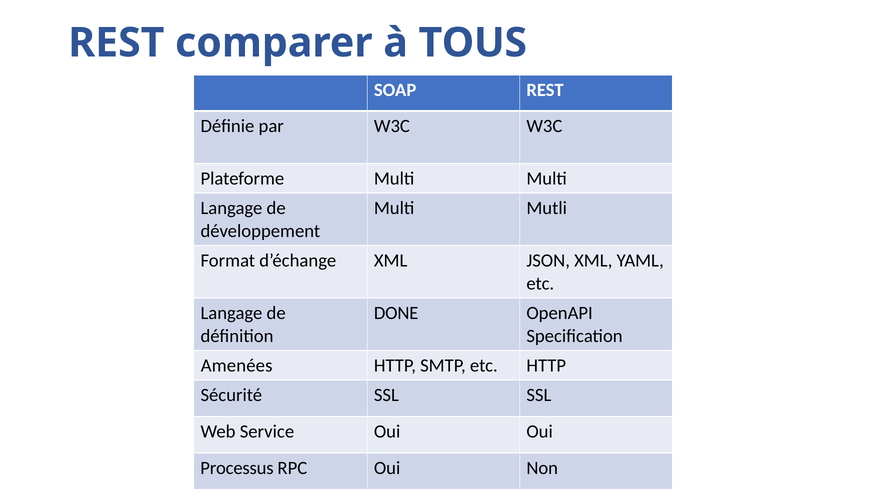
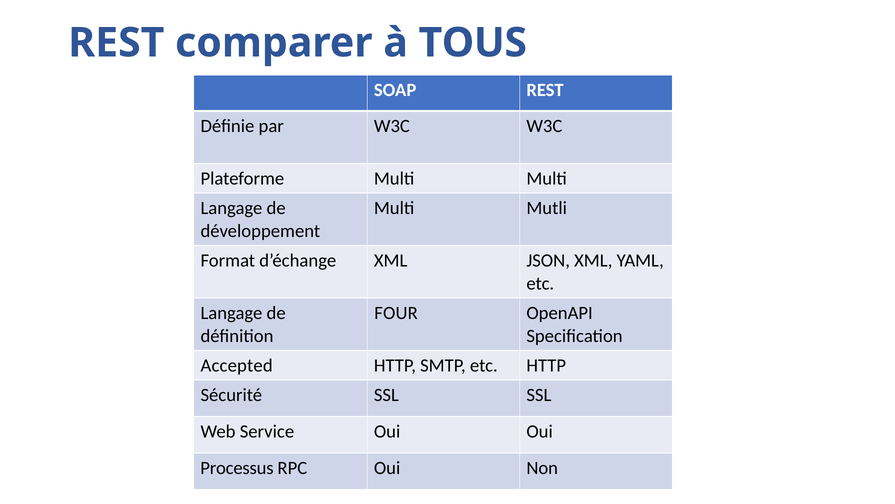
DONE: DONE -> FOUR
Amenées: Amenées -> Accepted
